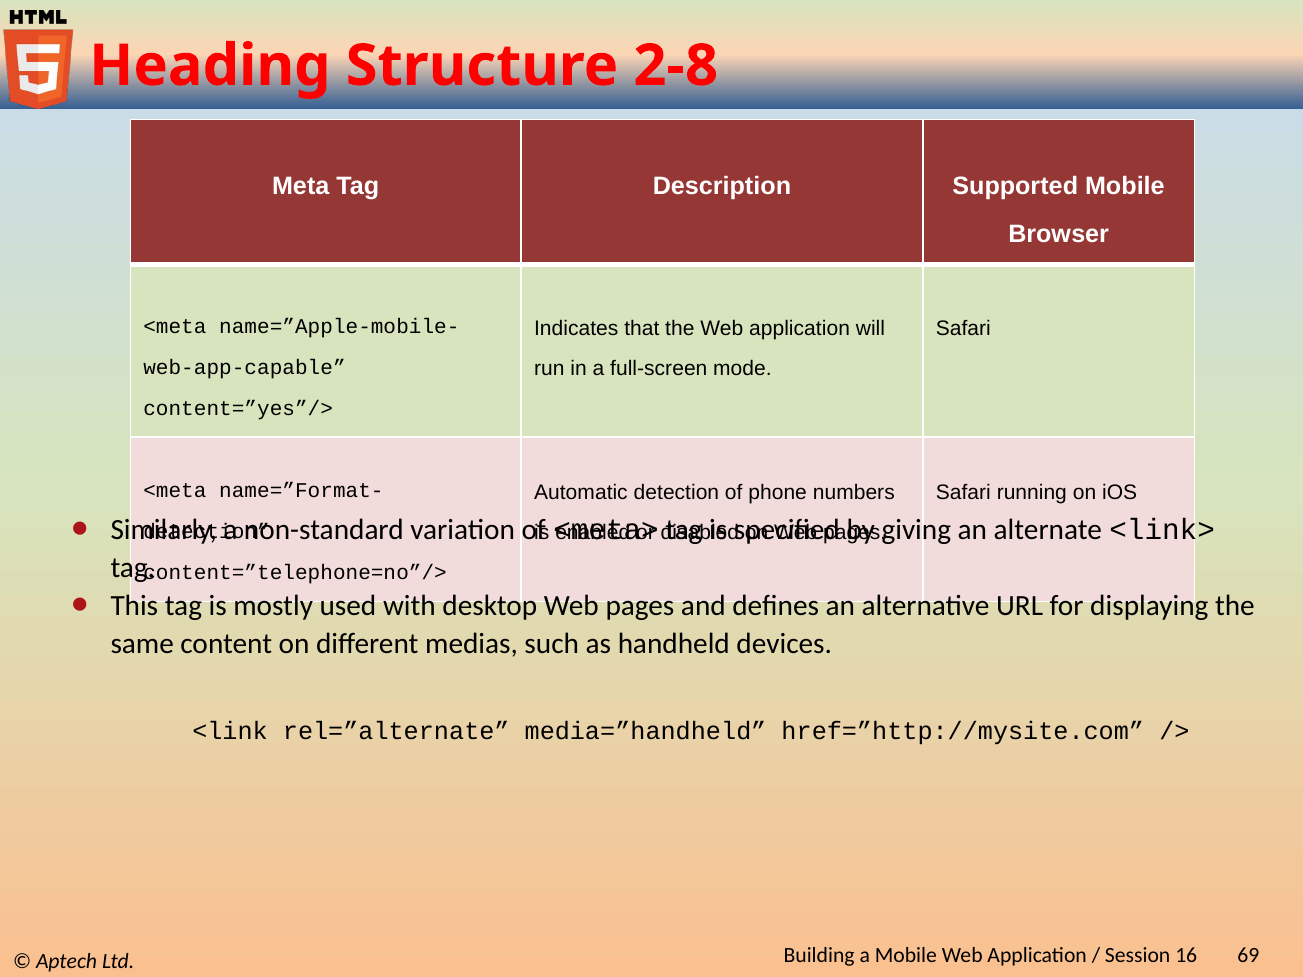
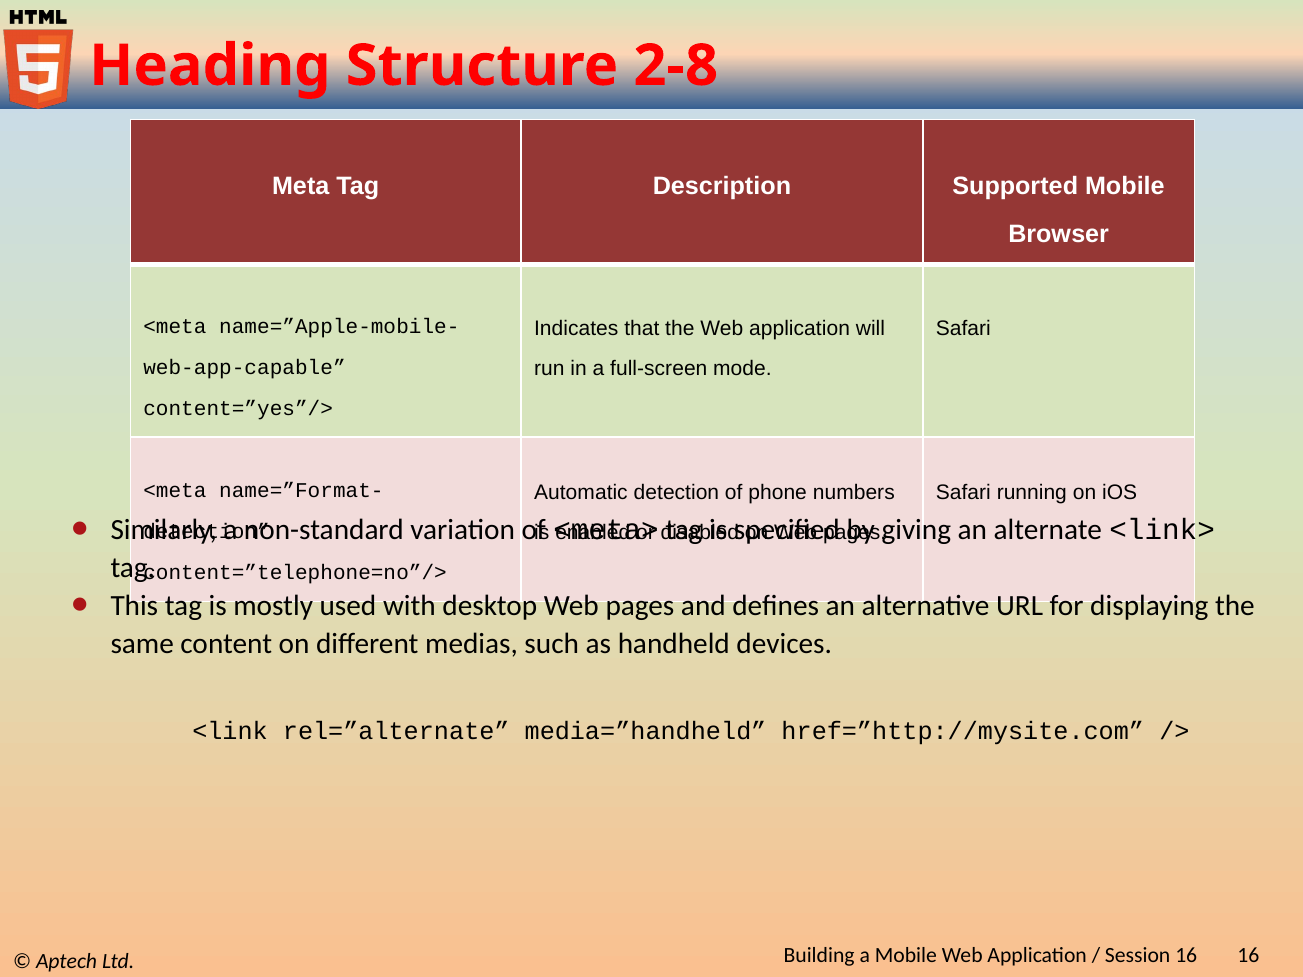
69 at (1248, 956): 69 -> 16
